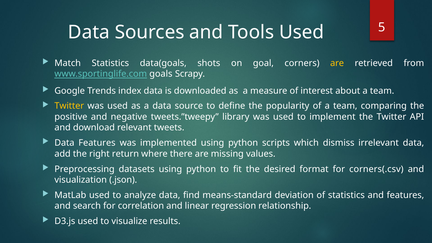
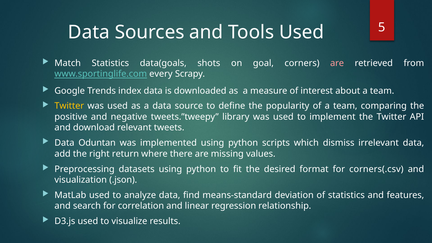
are at (337, 63) colour: yellow -> pink
goals: goals -> every
Data Features: Features -> Oduntan
